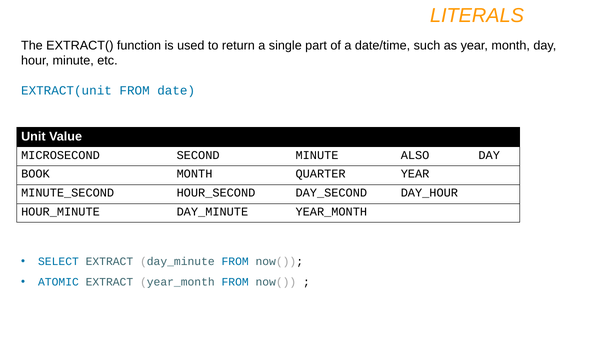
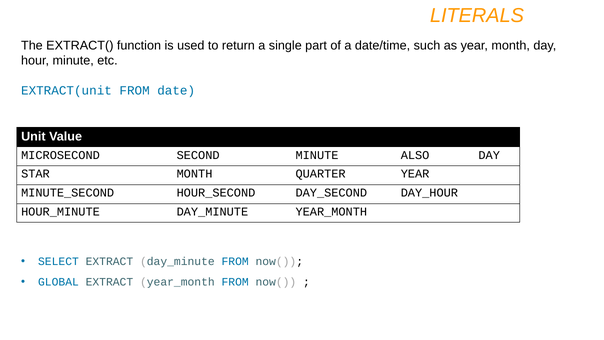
BOOK: BOOK -> STAR
ATOMIC: ATOMIC -> GLOBAL
